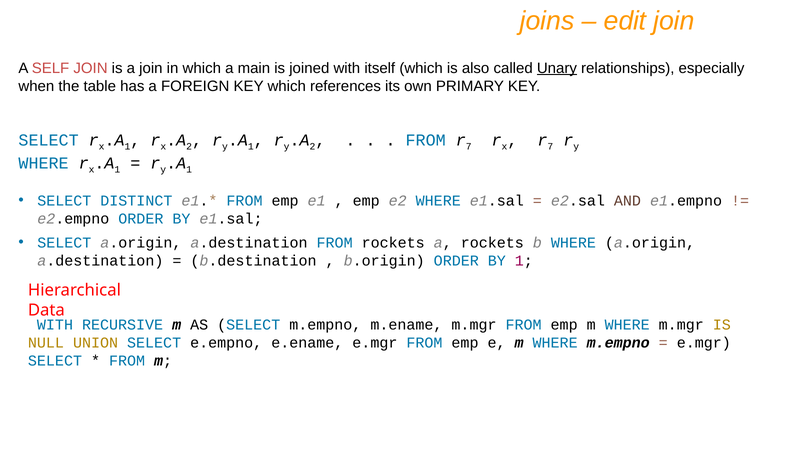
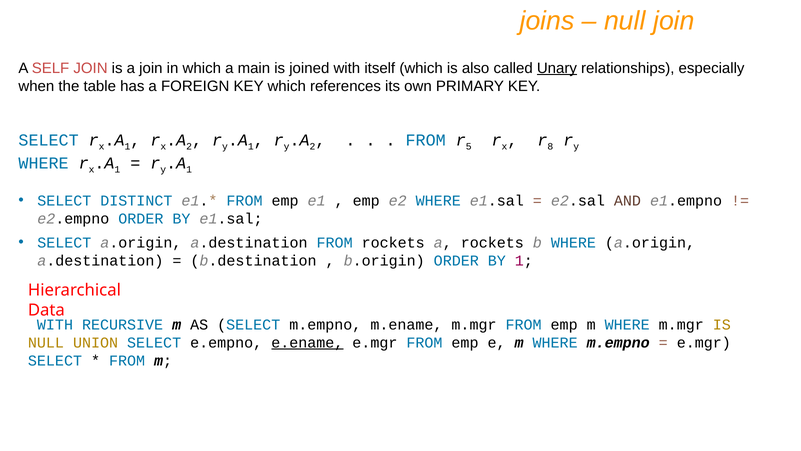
edit at (625, 21): edit -> null
7 at (469, 147): 7 -> 5
7 at (550, 147): 7 -> 8
e.ename underline: none -> present
